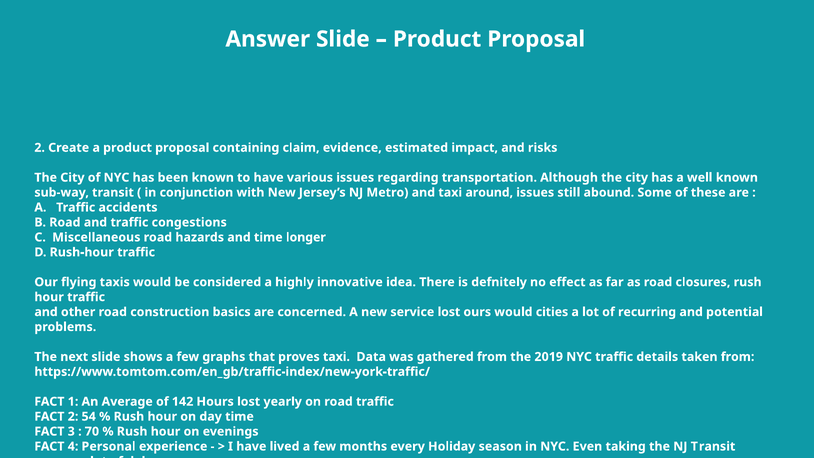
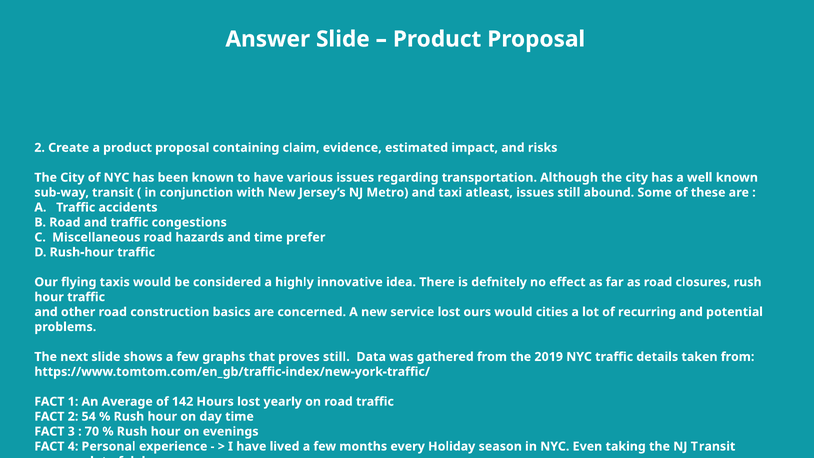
around: around -> atleast
longer: longer -> prefer
proves taxi: taxi -> still
